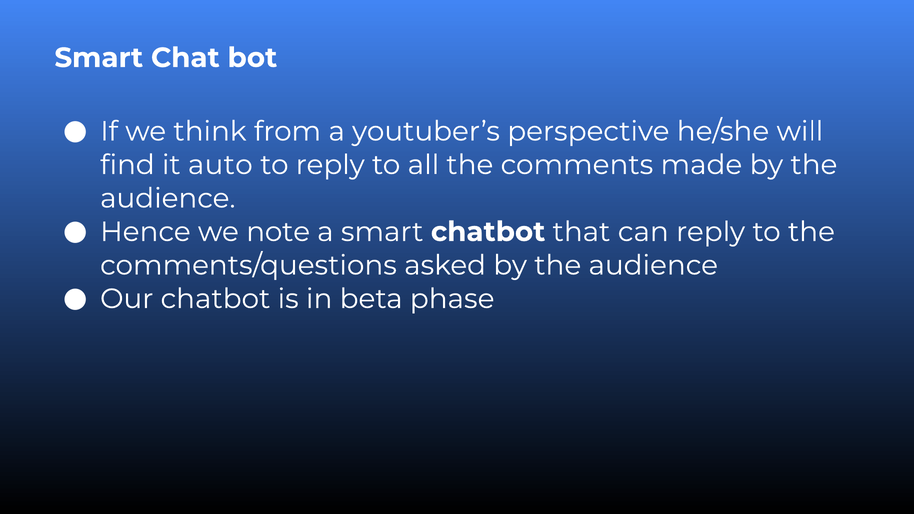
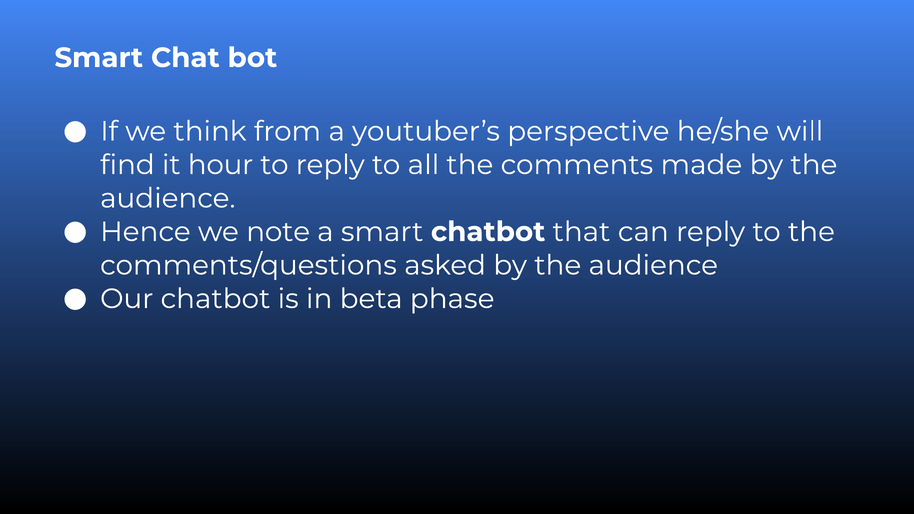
auto: auto -> hour
